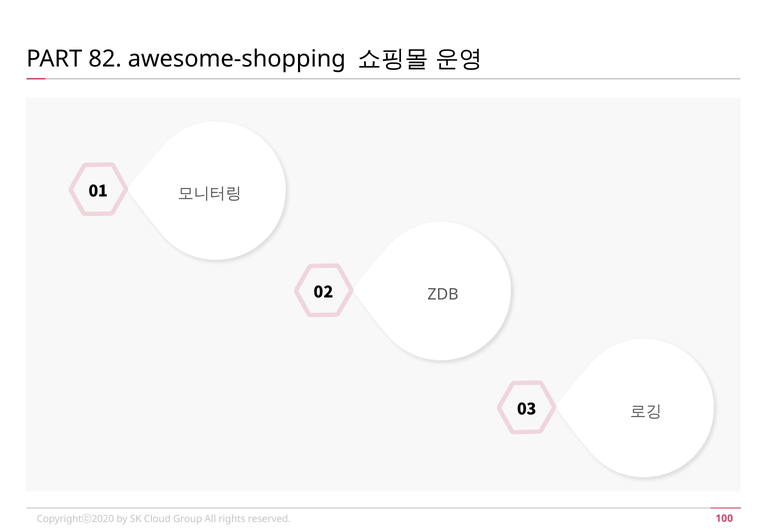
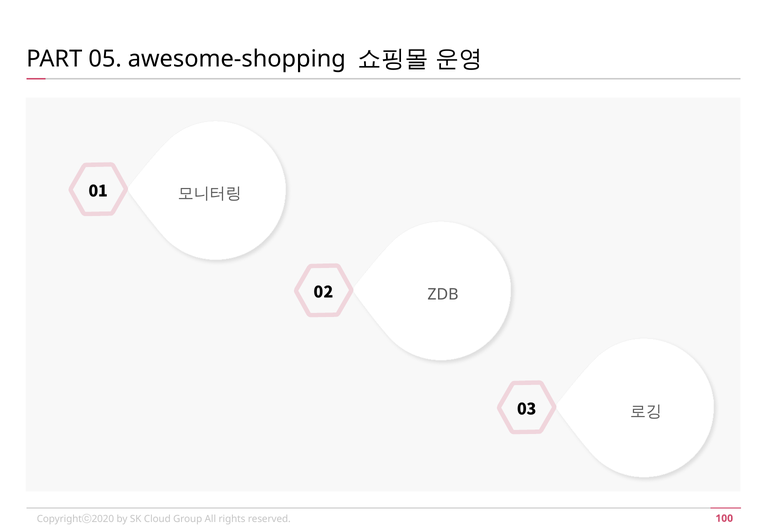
82: 82 -> 05
